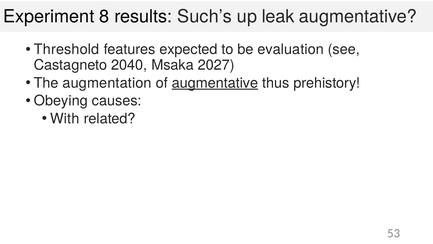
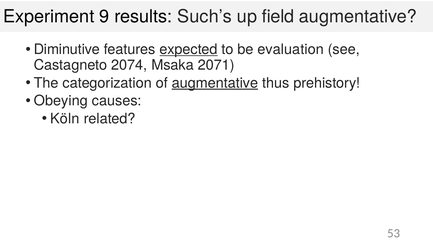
8: 8 -> 9
leak: leak -> field
Threshold: Threshold -> Diminutive
expected underline: none -> present
2040: 2040 -> 2074
2027: 2027 -> 2071
augmentation: augmentation -> categorization
With: With -> Köln
